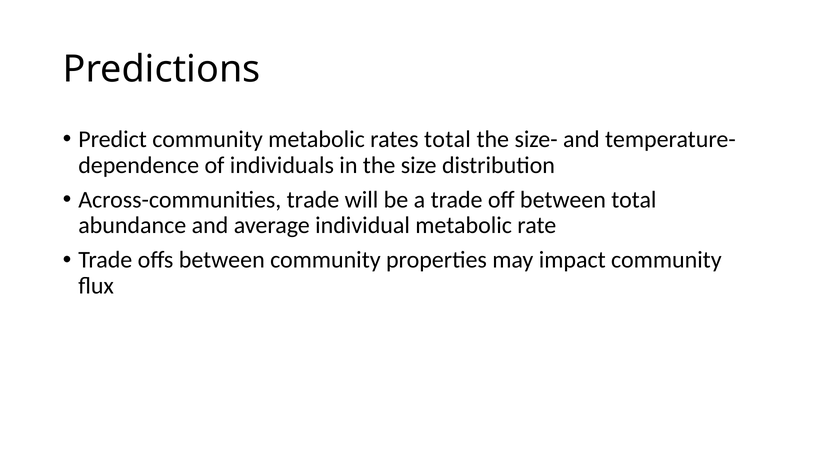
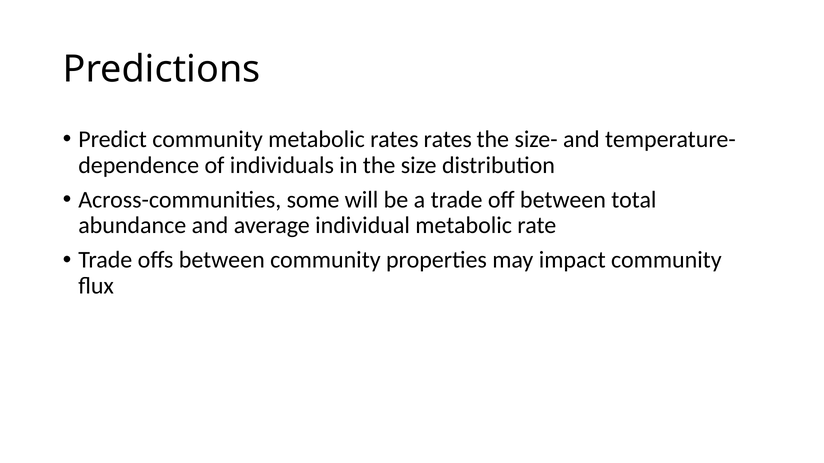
rates total: total -> rates
Across-communities trade: trade -> some
